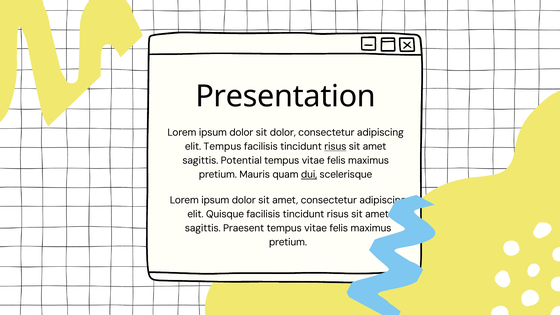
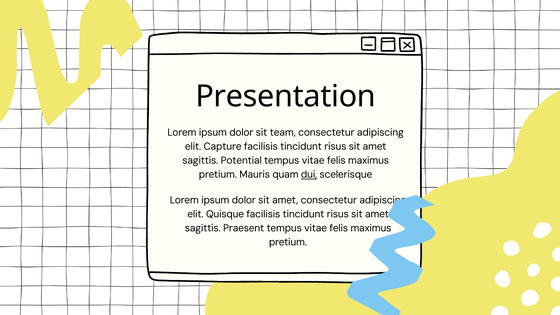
sit dolor: dolor -> team
elit Tempus: Tempus -> Capture
risus at (335, 147) underline: present -> none
